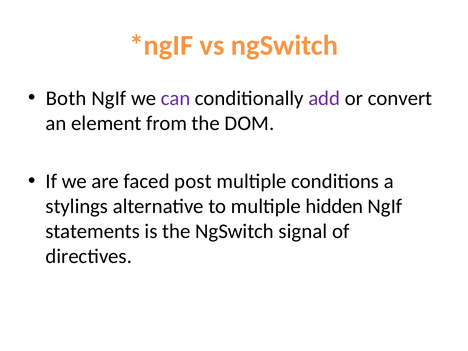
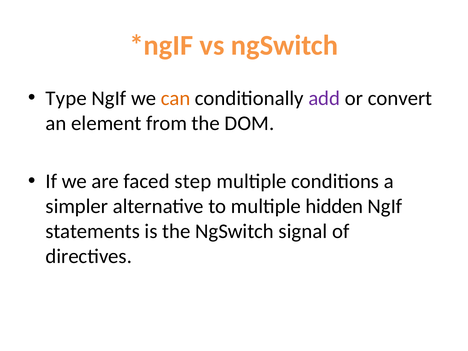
Both: Both -> Type
can colour: purple -> orange
post: post -> step
stylings: stylings -> simpler
